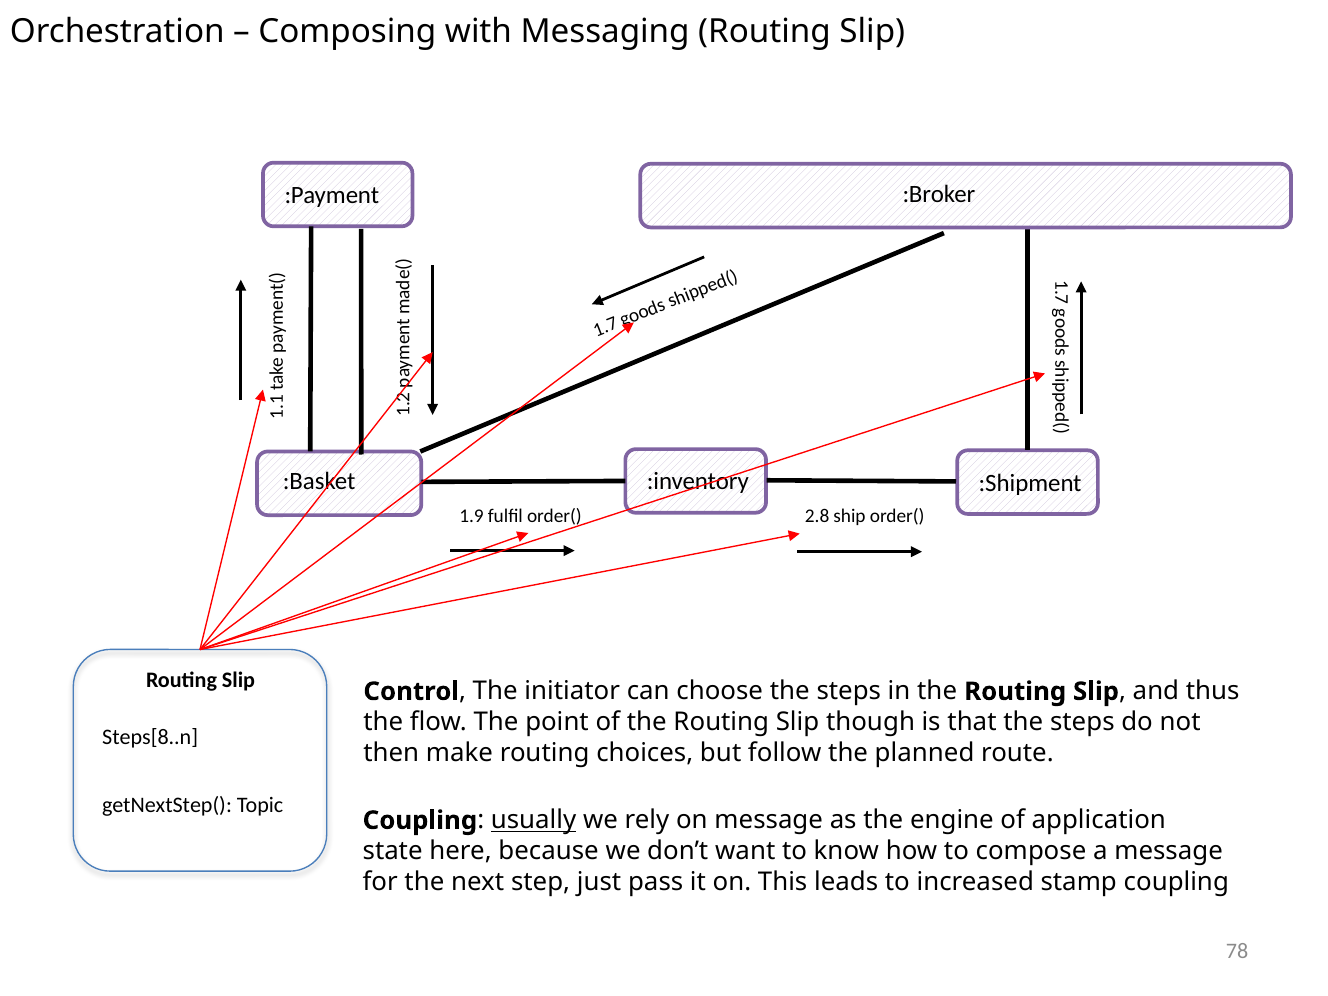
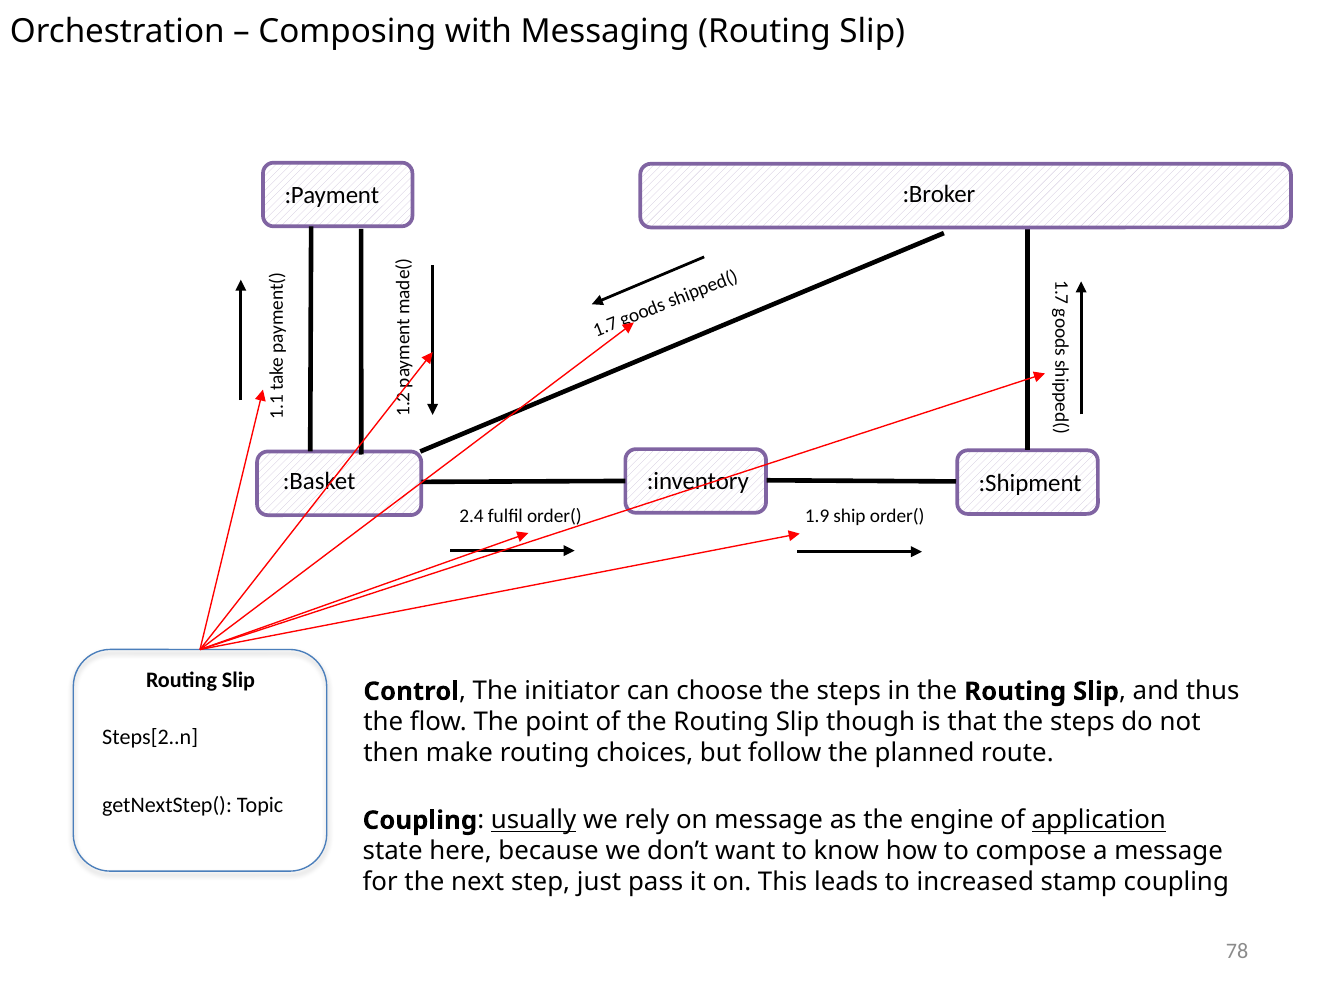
1.9: 1.9 -> 2.4
2.8: 2.8 -> 1.9
Steps[8..n: Steps[8..n -> Steps[2..n
application underline: none -> present
